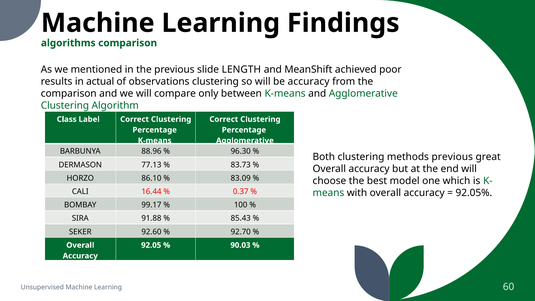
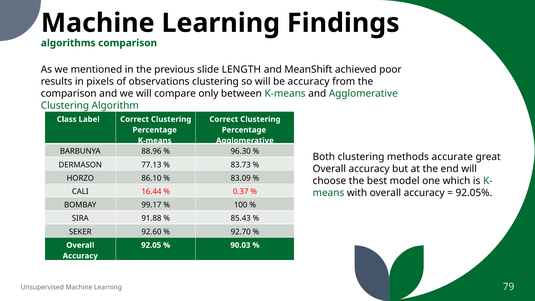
actual: actual -> pixels
methods previous: previous -> accurate
60: 60 -> 79
